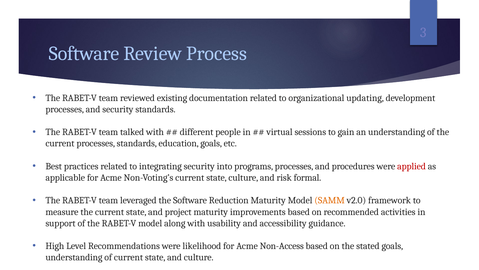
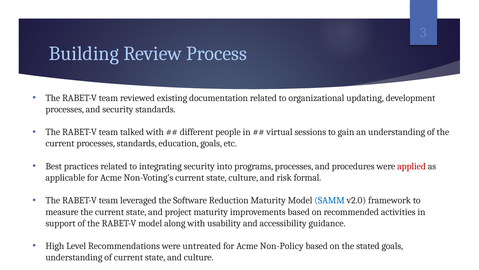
Software at (84, 54): Software -> Building
SAMM colour: orange -> blue
likelihood: likelihood -> untreated
Non-Access: Non-Access -> Non-Policy
